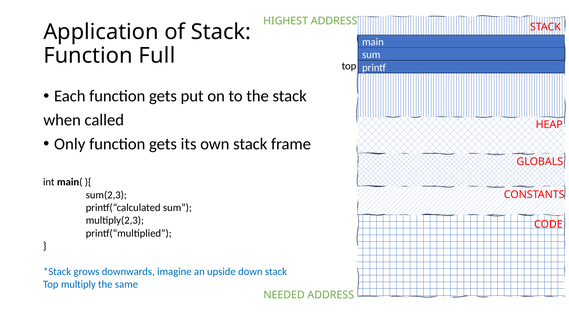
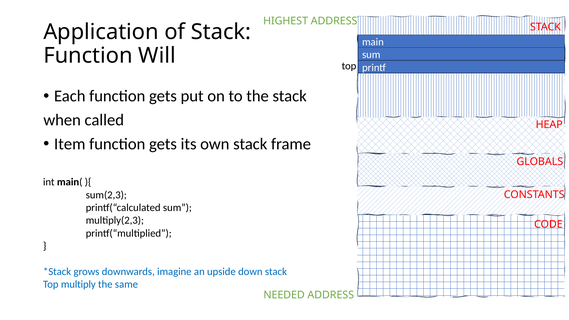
Full: Full -> Will
Only: Only -> Item
